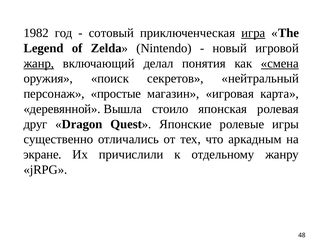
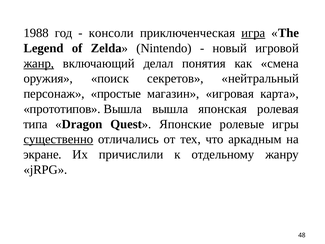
1982: 1982 -> 1988
сотовый: сотовый -> консоли
смена underline: present -> none
деревянной: деревянной -> прототипов
Вышла стоило: стоило -> вышла
друг: друг -> типа
существенно underline: none -> present
